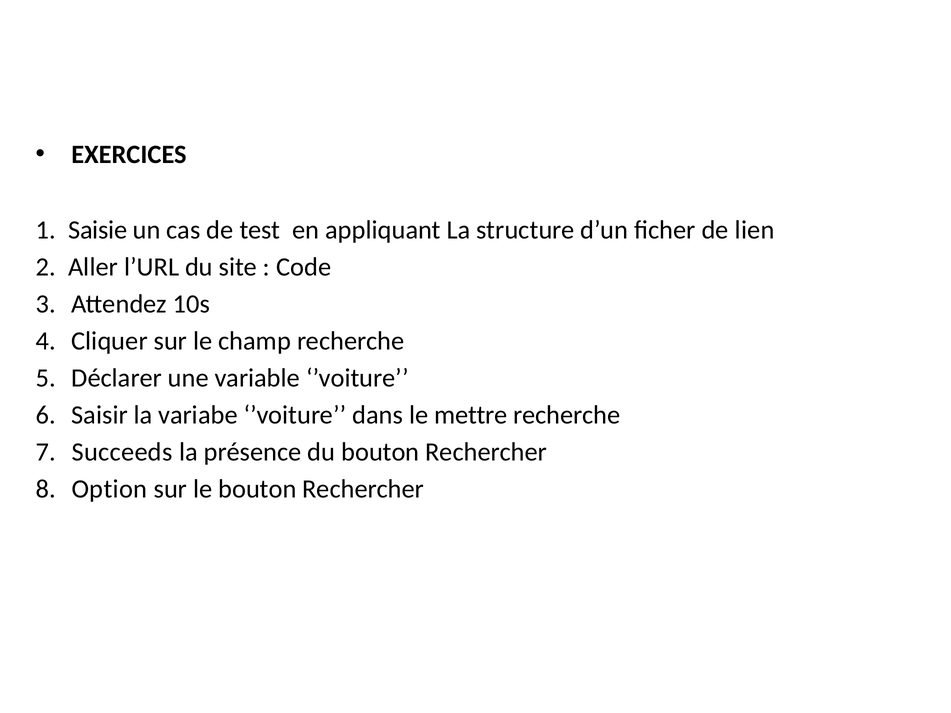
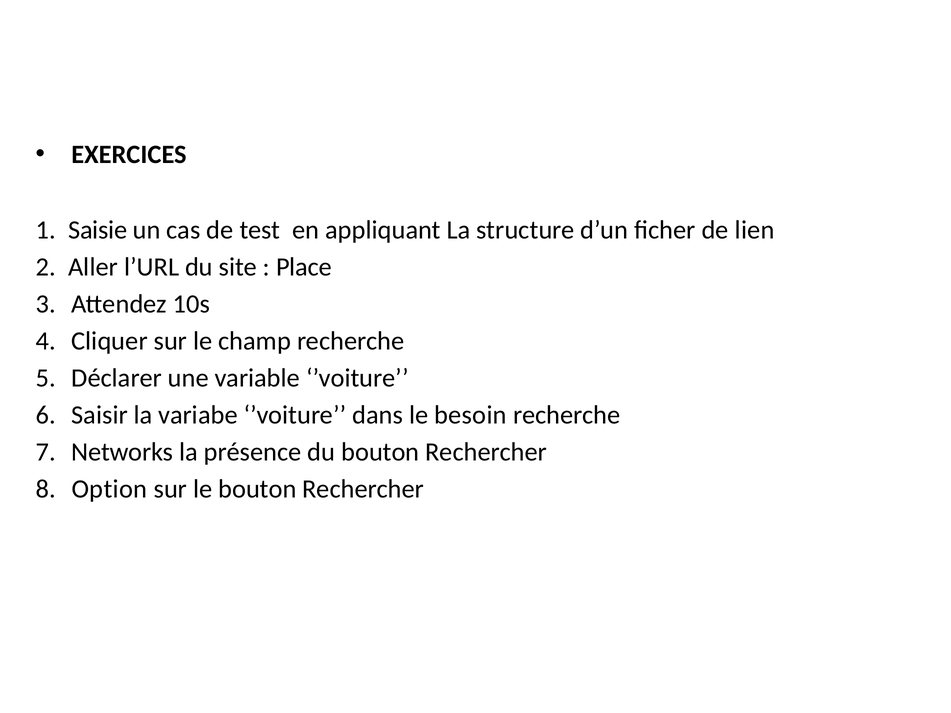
Code: Code -> Place
mettre: mettre -> besoin
Succeeds: Succeeds -> Networks
